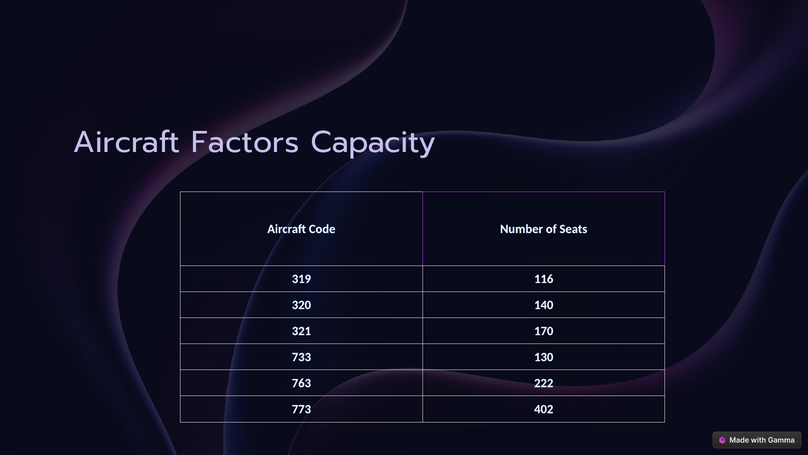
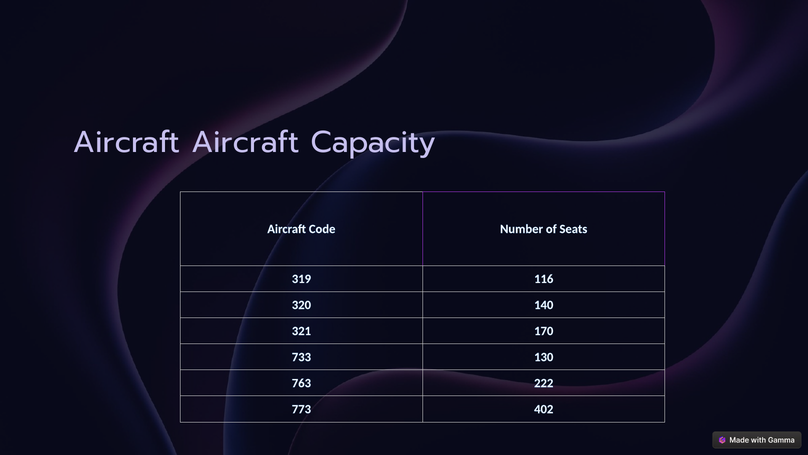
Aircraft Factors: Factors -> Aircraft
